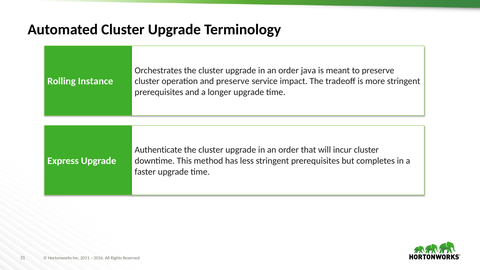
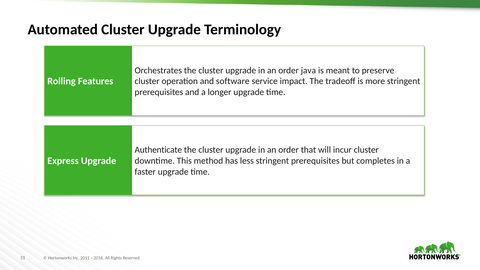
Instance: Instance -> Features
and preserve: preserve -> software
